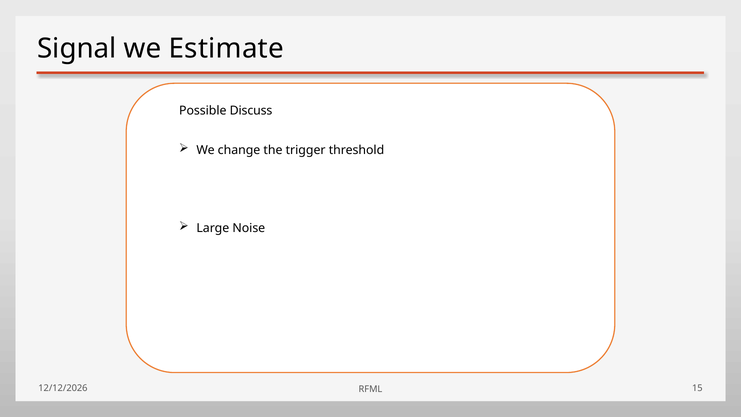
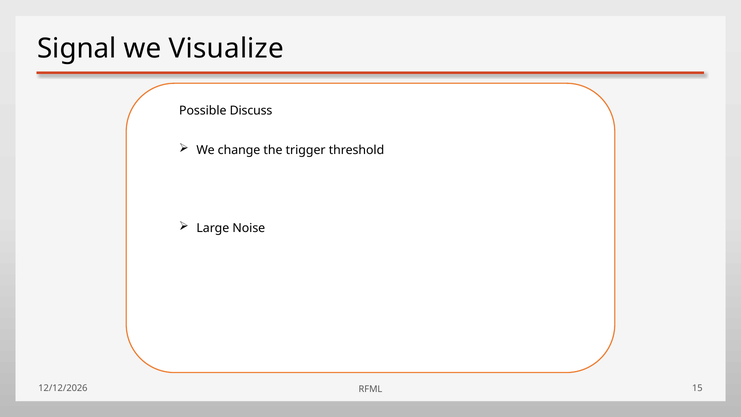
Estimate: Estimate -> Visualize
